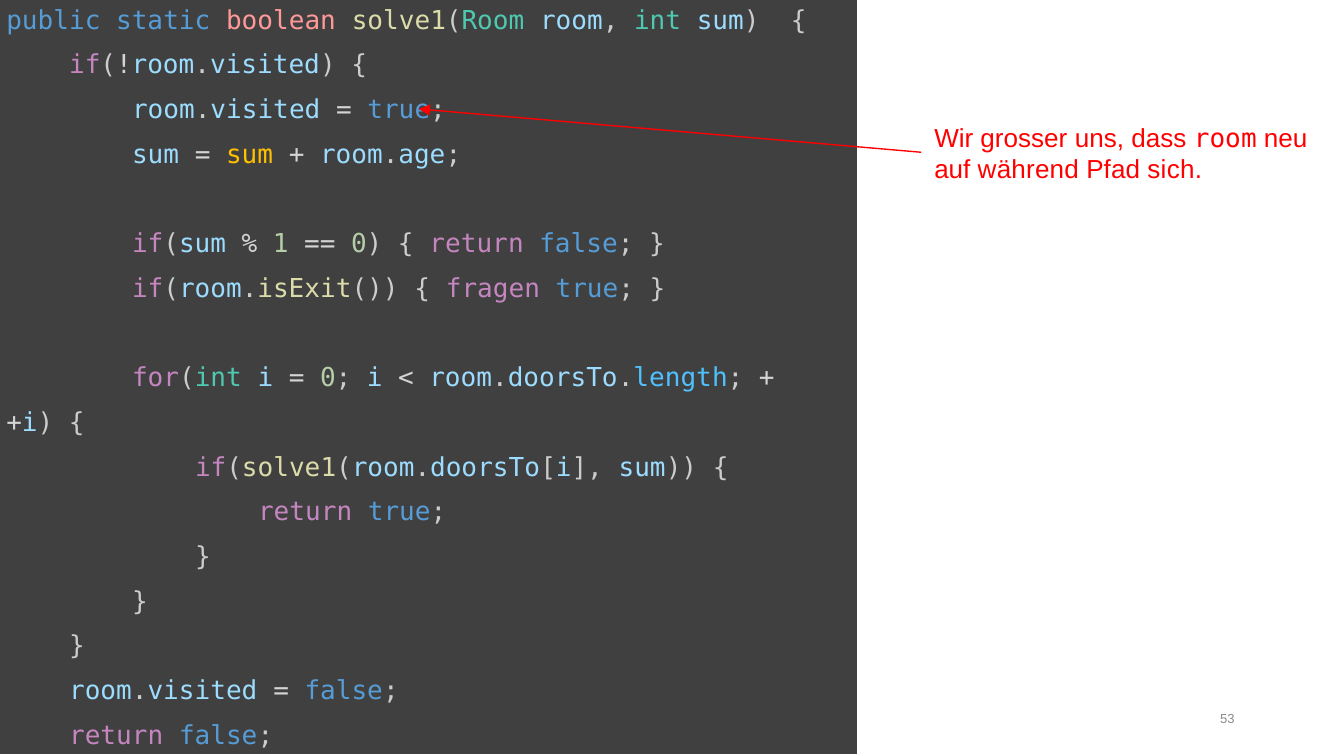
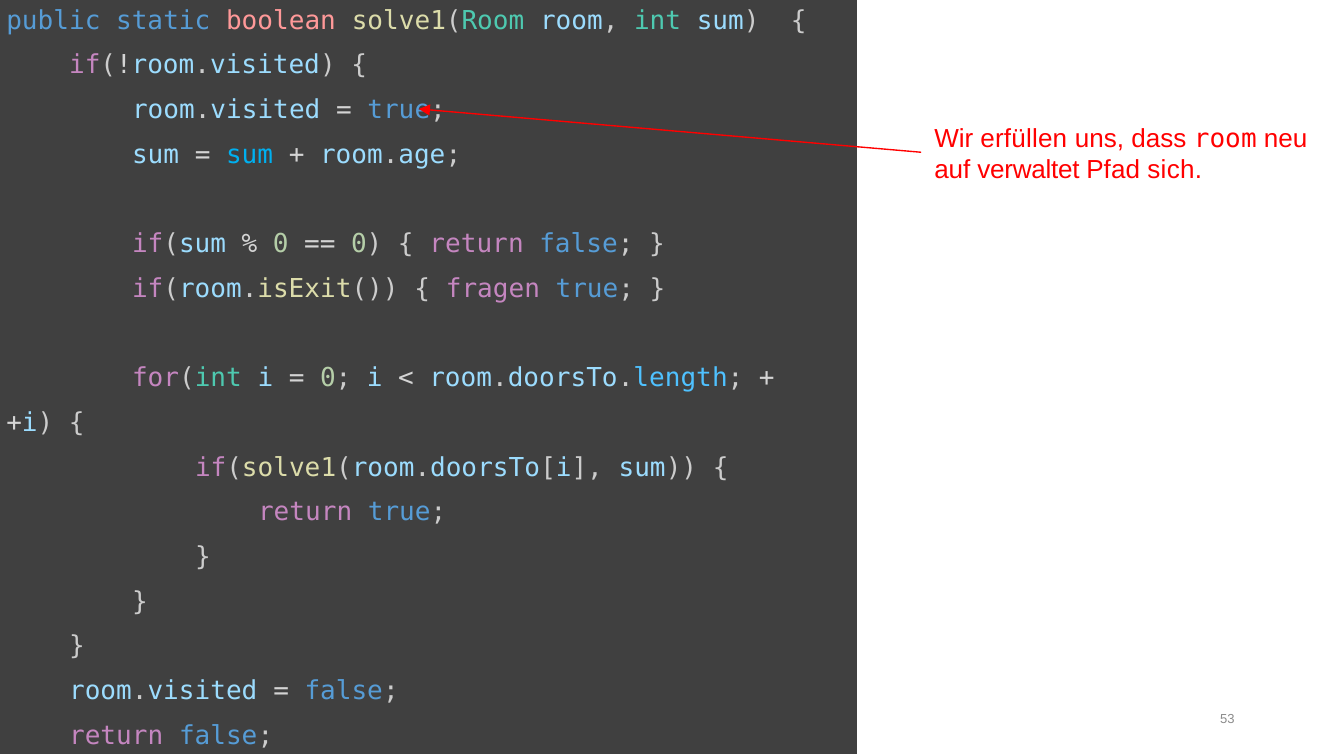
grosser: grosser -> erfüllen
sum at (250, 155) colour: yellow -> light blue
während: während -> verwaltet
1 at (281, 244): 1 -> 0
